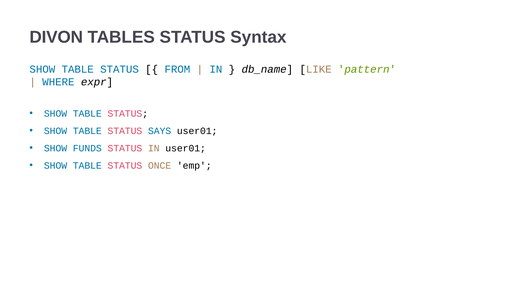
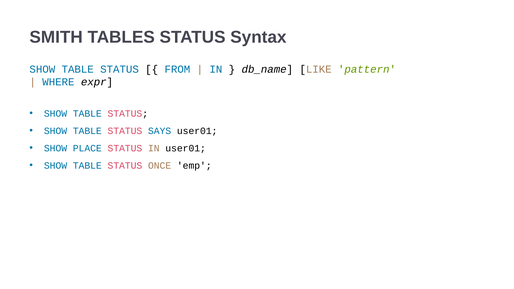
DIVON: DIVON -> SMITH
FUNDS: FUNDS -> PLACE
